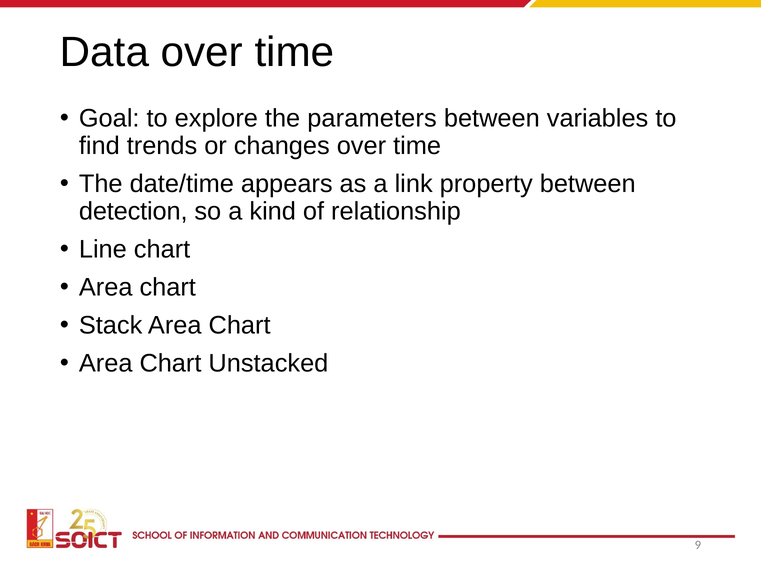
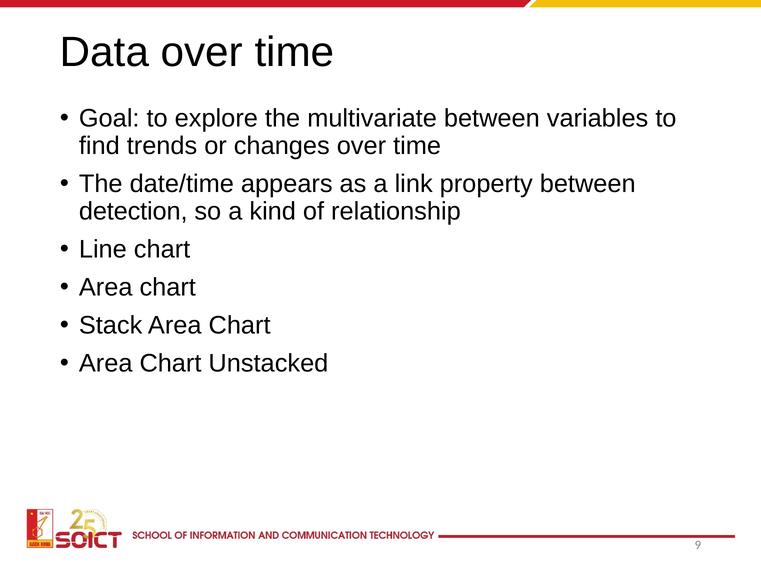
parameters: parameters -> multivariate
